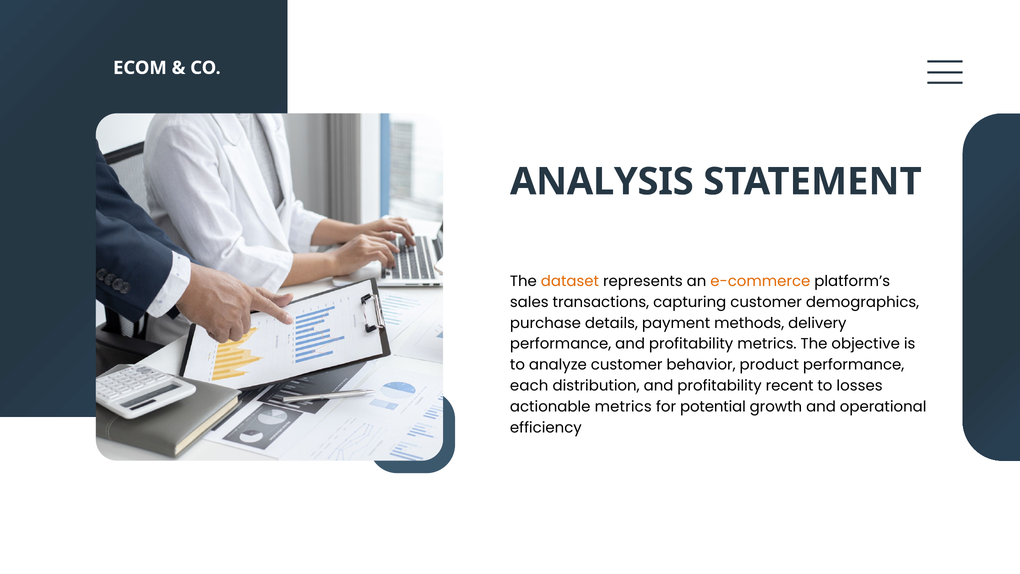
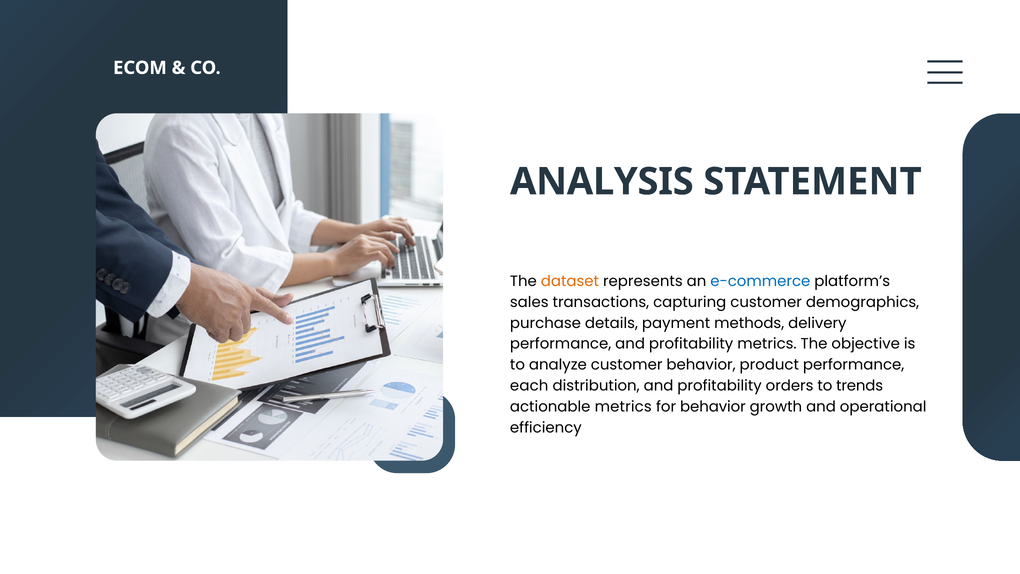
e-commerce colour: orange -> blue
recent: recent -> orders
losses: losses -> trends
for potential: potential -> behavior
